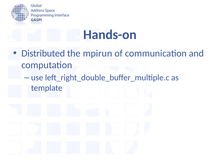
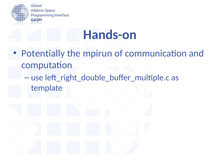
Distributed: Distributed -> Potentially
